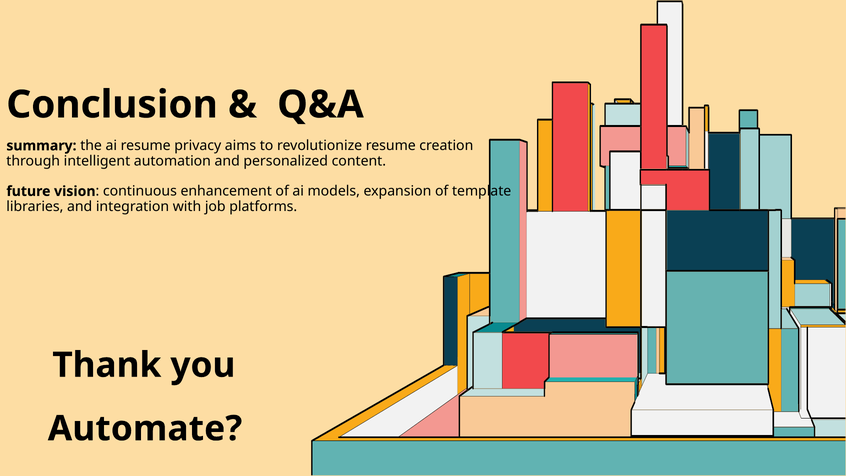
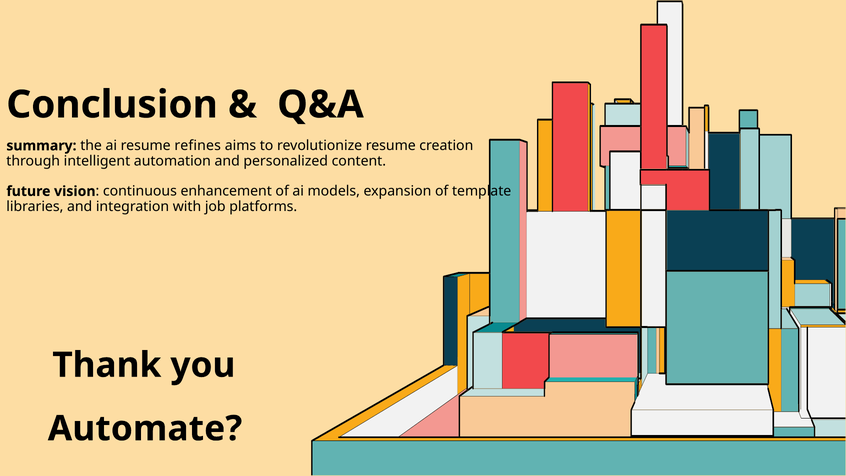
privacy: privacy -> refines
